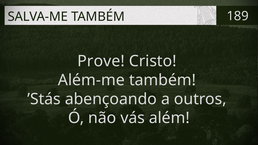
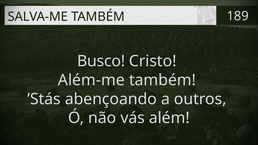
Prove: Prove -> Busco
